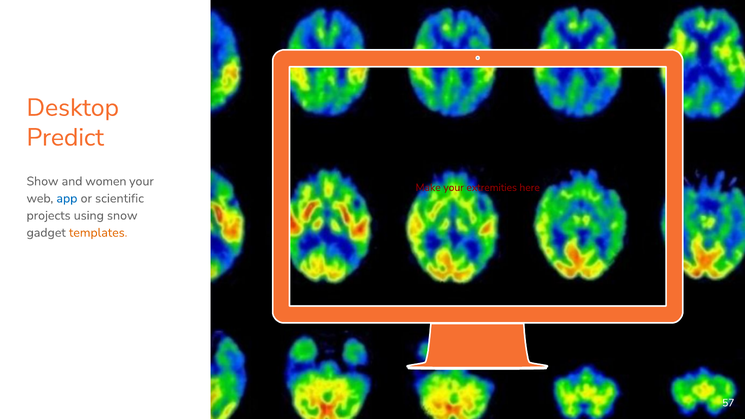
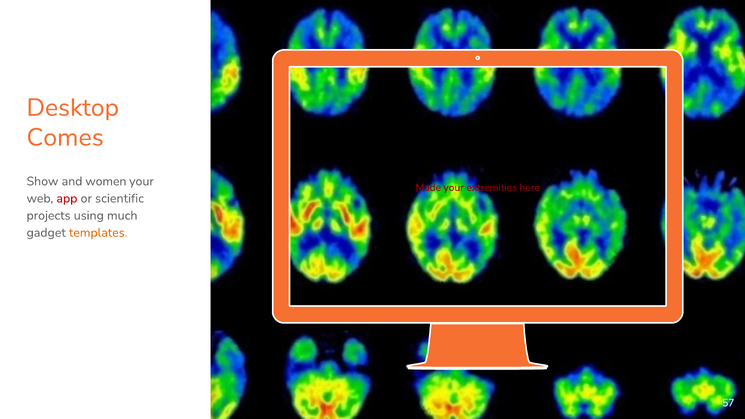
Predict: Predict -> Comes
Make: Make -> Made
app colour: blue -> red
snow: snow -> much
